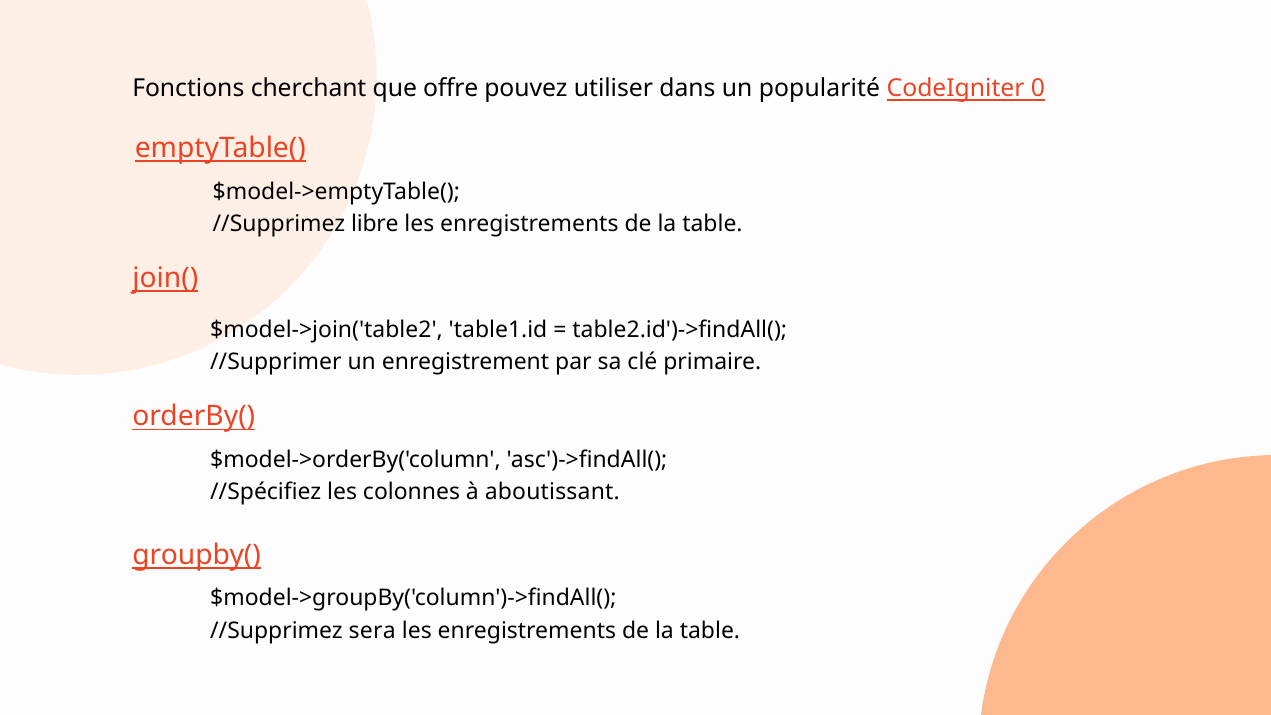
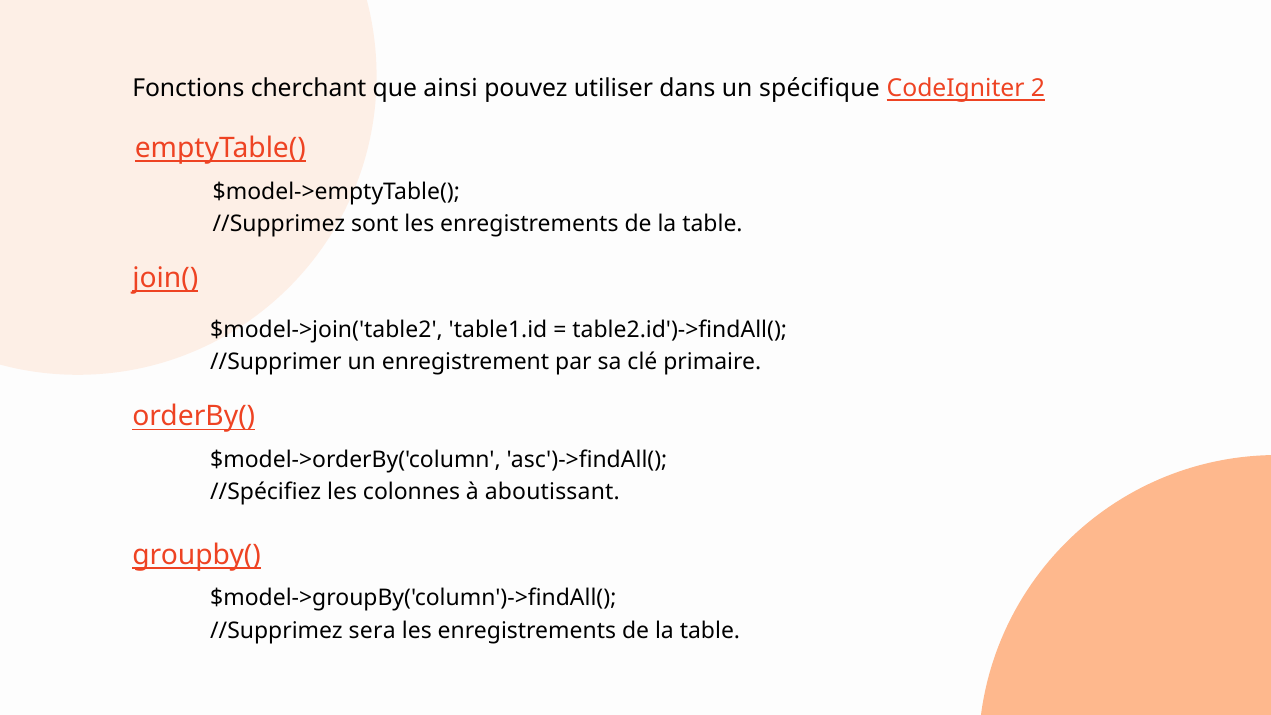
offre: offre -> ainsi
popularité: popularité -> spécifique
0: 0 -> 2
libre: libre -> sont
